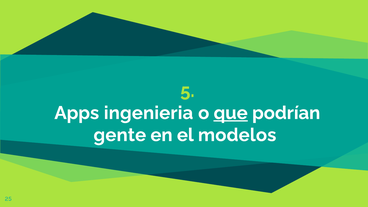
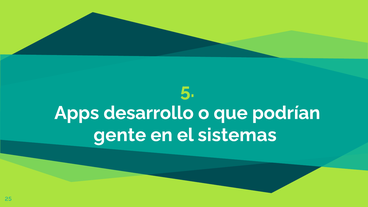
ingenieria: ingenieria -> desarrollo
que underline: present -> none
modelos: modelos -> sistemas
